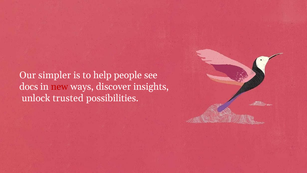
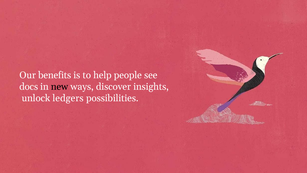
simpler: simpler -> benefits
new colour: red -> black
trusted: trusted -> ledgers
